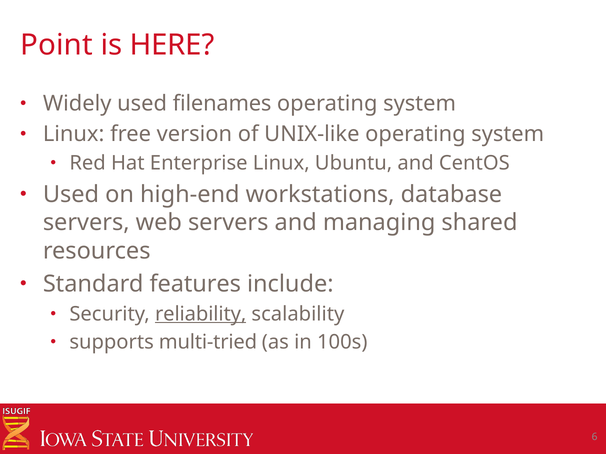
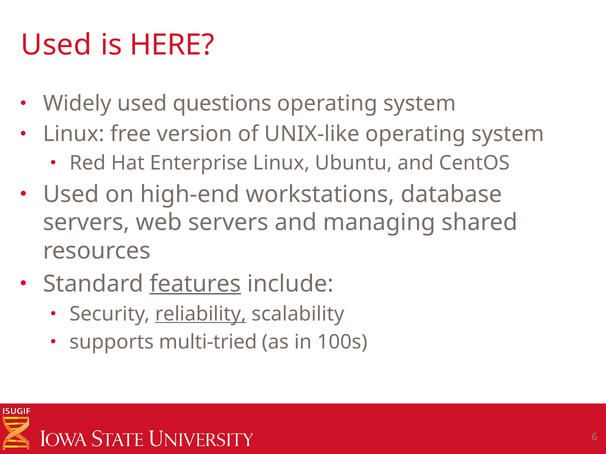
Point at (56, 45): Point -> Used
filenames: filenames -> questions
features underline: none -> present
